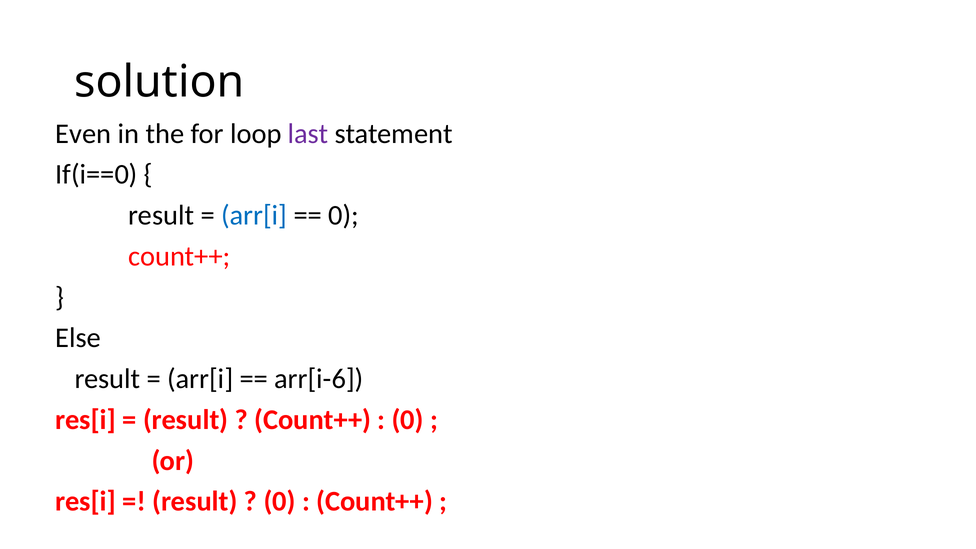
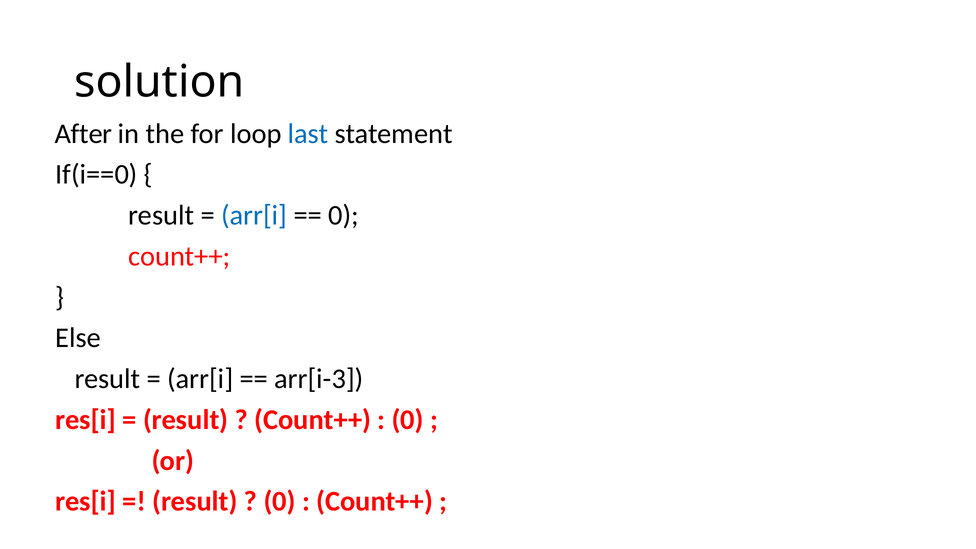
Even: Even -> After
last colour: purple -> blue
arr[i-6: arr[i-6 -> arr[i-3
